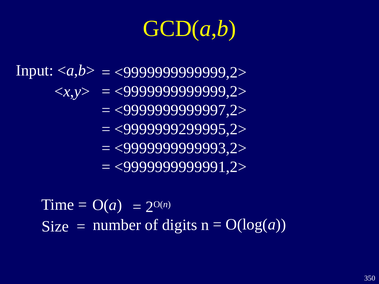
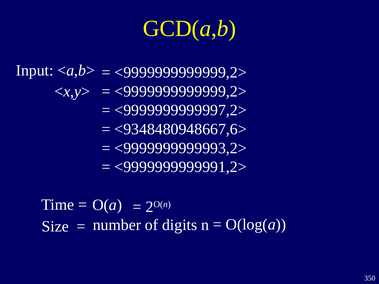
<9999999299995,2>: <9999999299995,2> -> <9348480948667,6>
